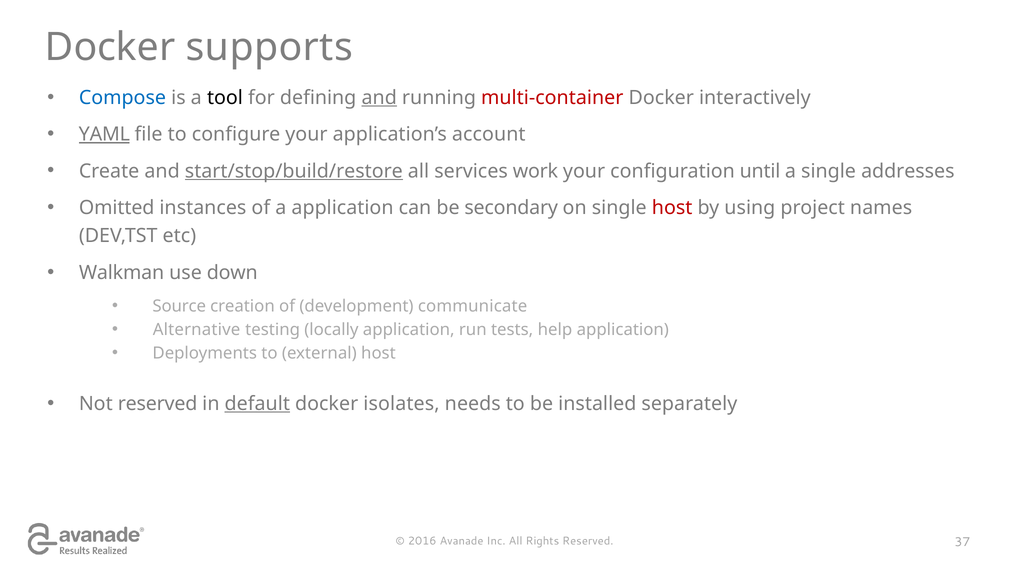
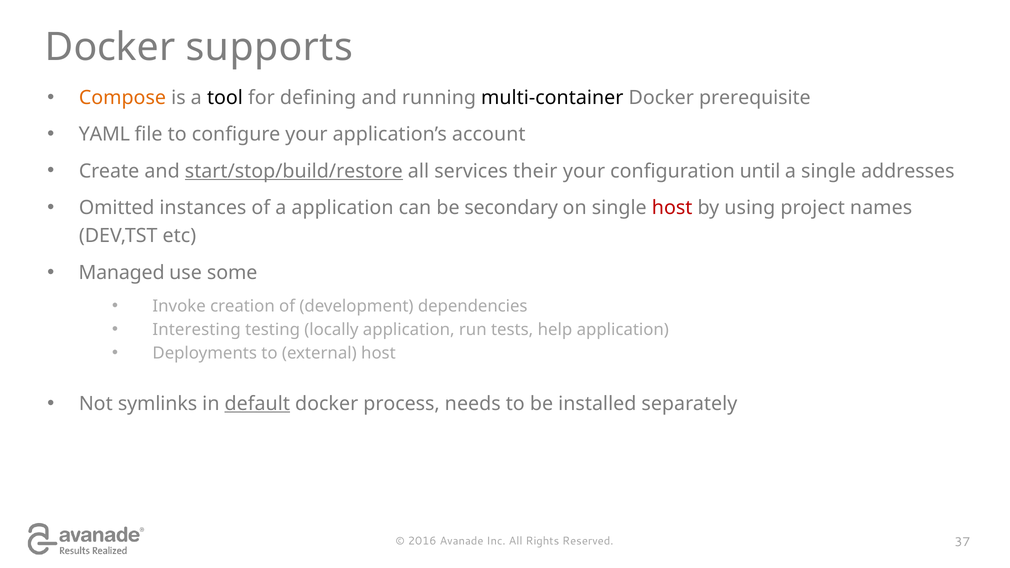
Compose colour: blue -> orange
and at (379, 98) underline: present -> none
multi-container colour: red -> black
interactively: interactively -> prerequisite
YAML underline: present -> none
work: work -> their
Walkman: Walkman -> Managed
down: down -> some
Source: Source -> Invoke
communicate: communicate -> dependencies
Alternative: Alternative -> Interesting
Not reserved: reserved -> symlinks
isolates: isolates -> process
